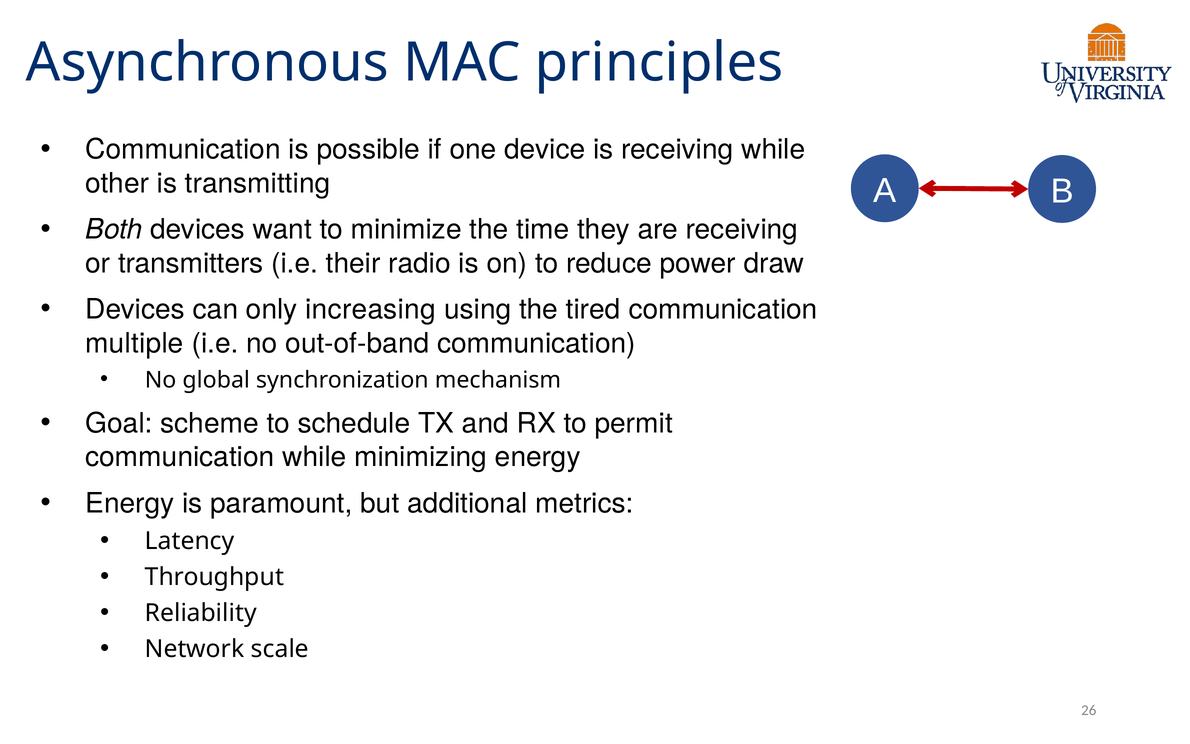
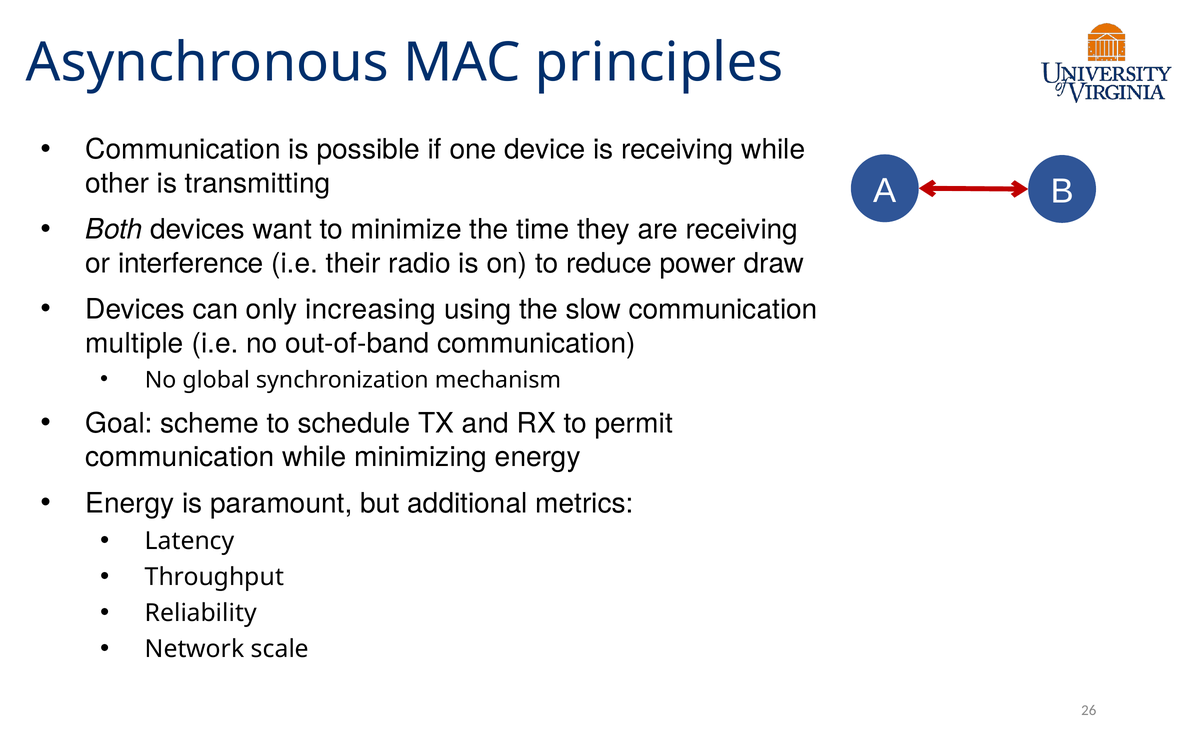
transmitters: transmitters -> interference
tired: tired -> slow
